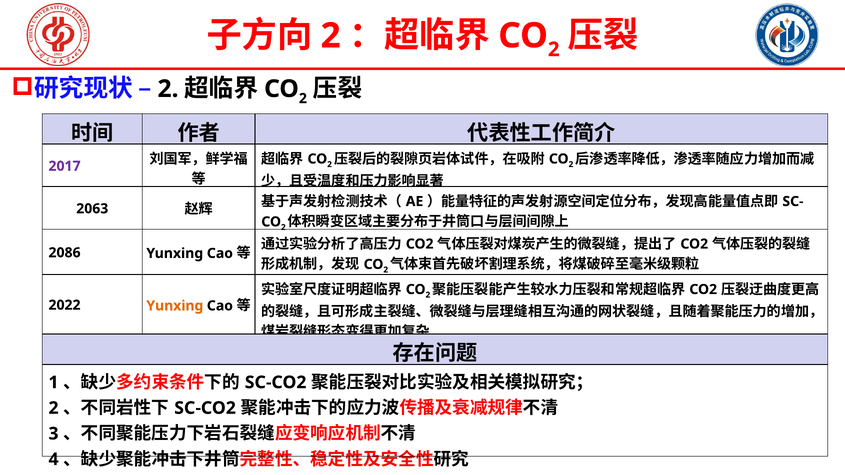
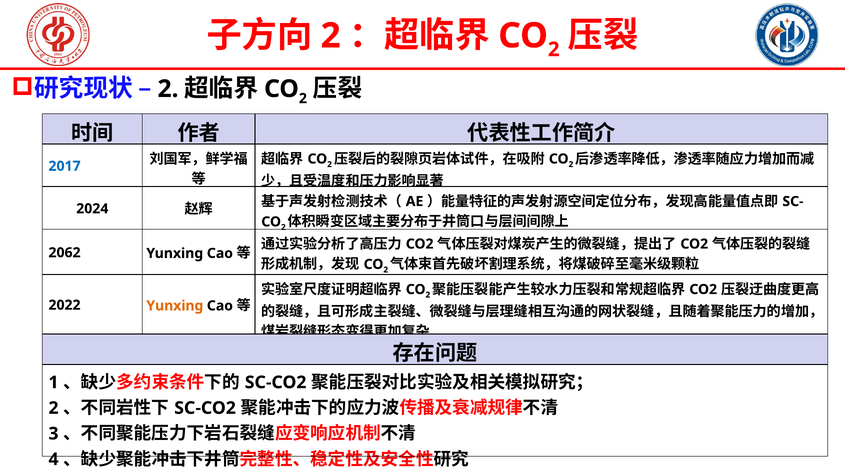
2017 colour: purple -> blue
2063: 2063 -> 2024
2086: 2086 -> 2062
